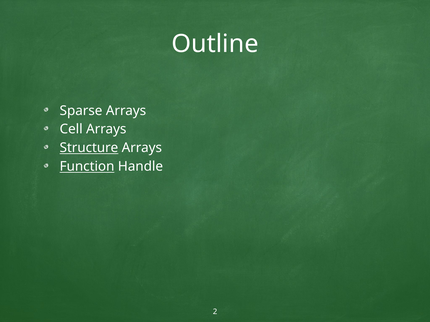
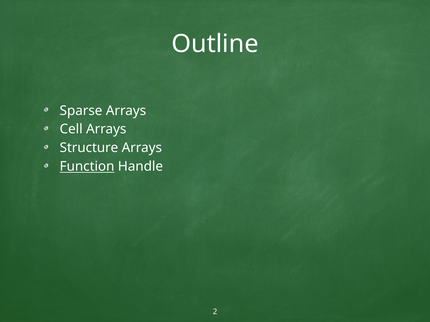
Structure underline: present -> none
